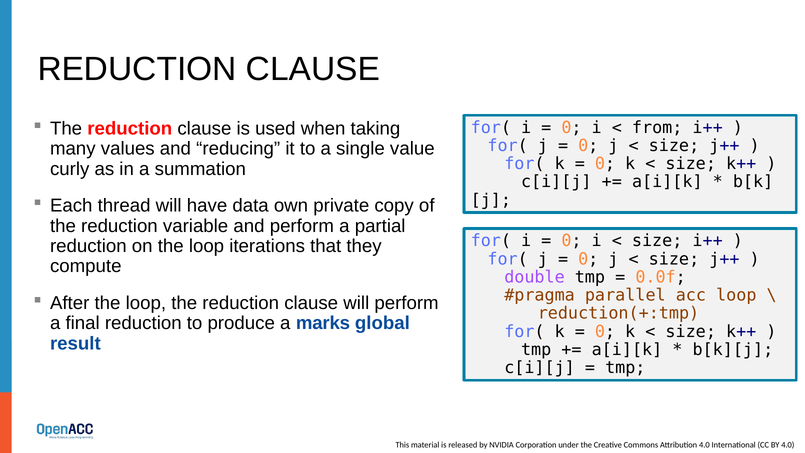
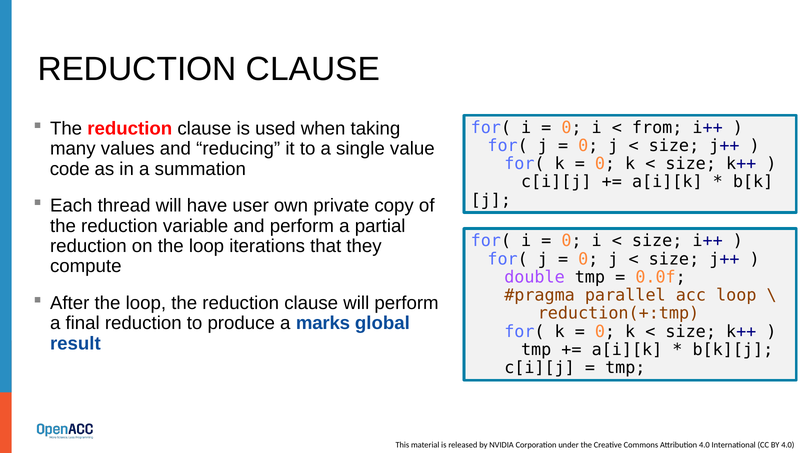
curly: curly -> code
data: data -> user
